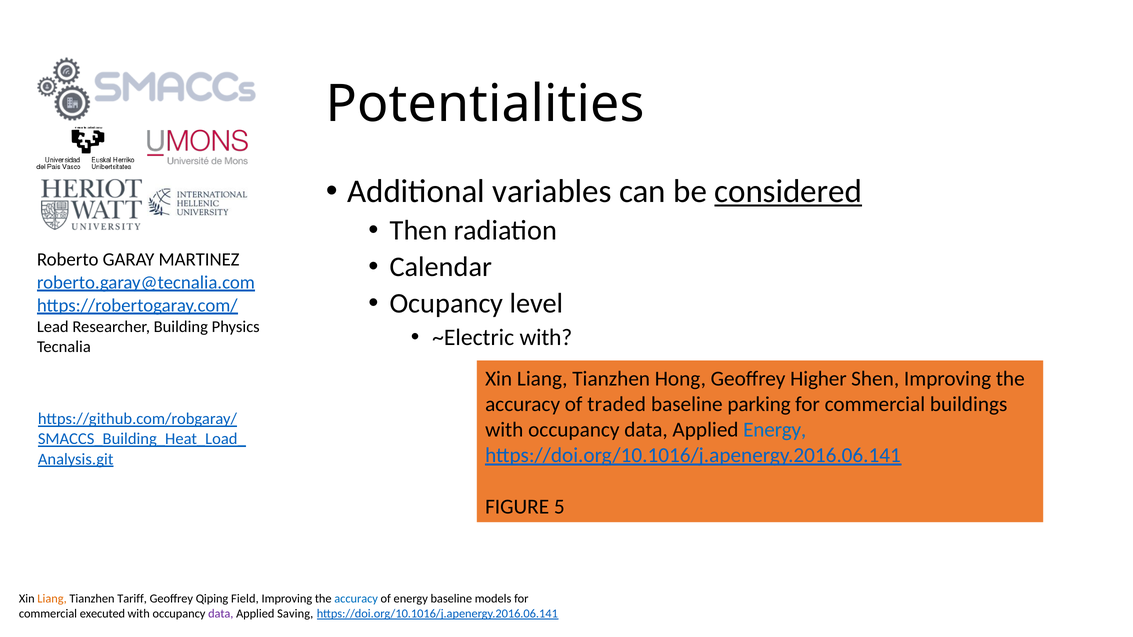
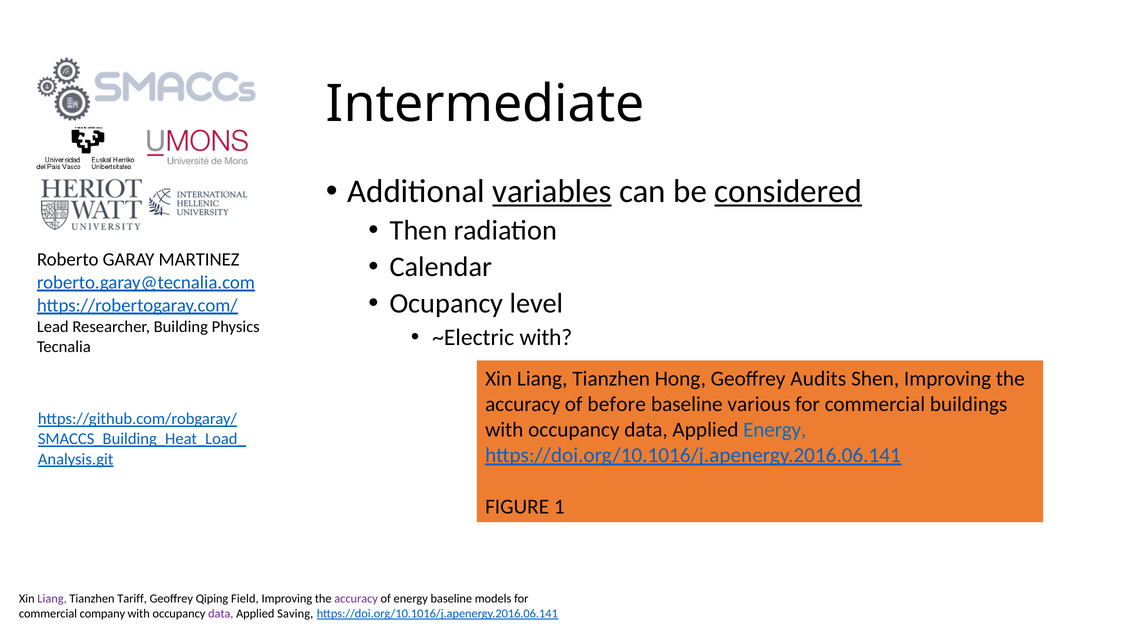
Potentialities: Potentialities -> Intermediate
variables underline: none -> present
Higher: Higher -> Audits
traded: traded -> before
parking: parking -> various
5: 5 -> 1
Liang at (52, 599) colour: orange -> purple
accuracy at (356, 599) colour: blue -> purple
executed: executed -> company
